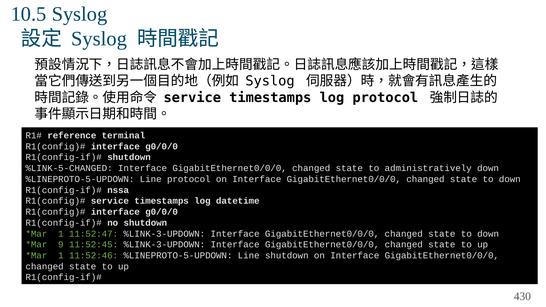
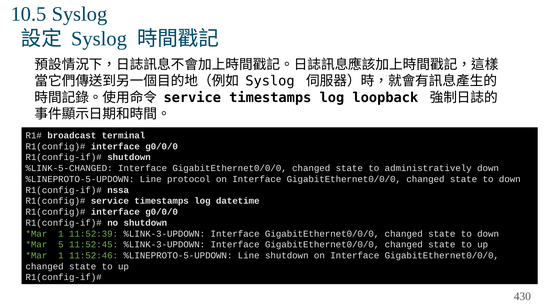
log protocol: protocol -> loopback
reference: reference -> broadcast
11:52:47: 11:52:47 -> 11:52:39
9: 9 -> 5
